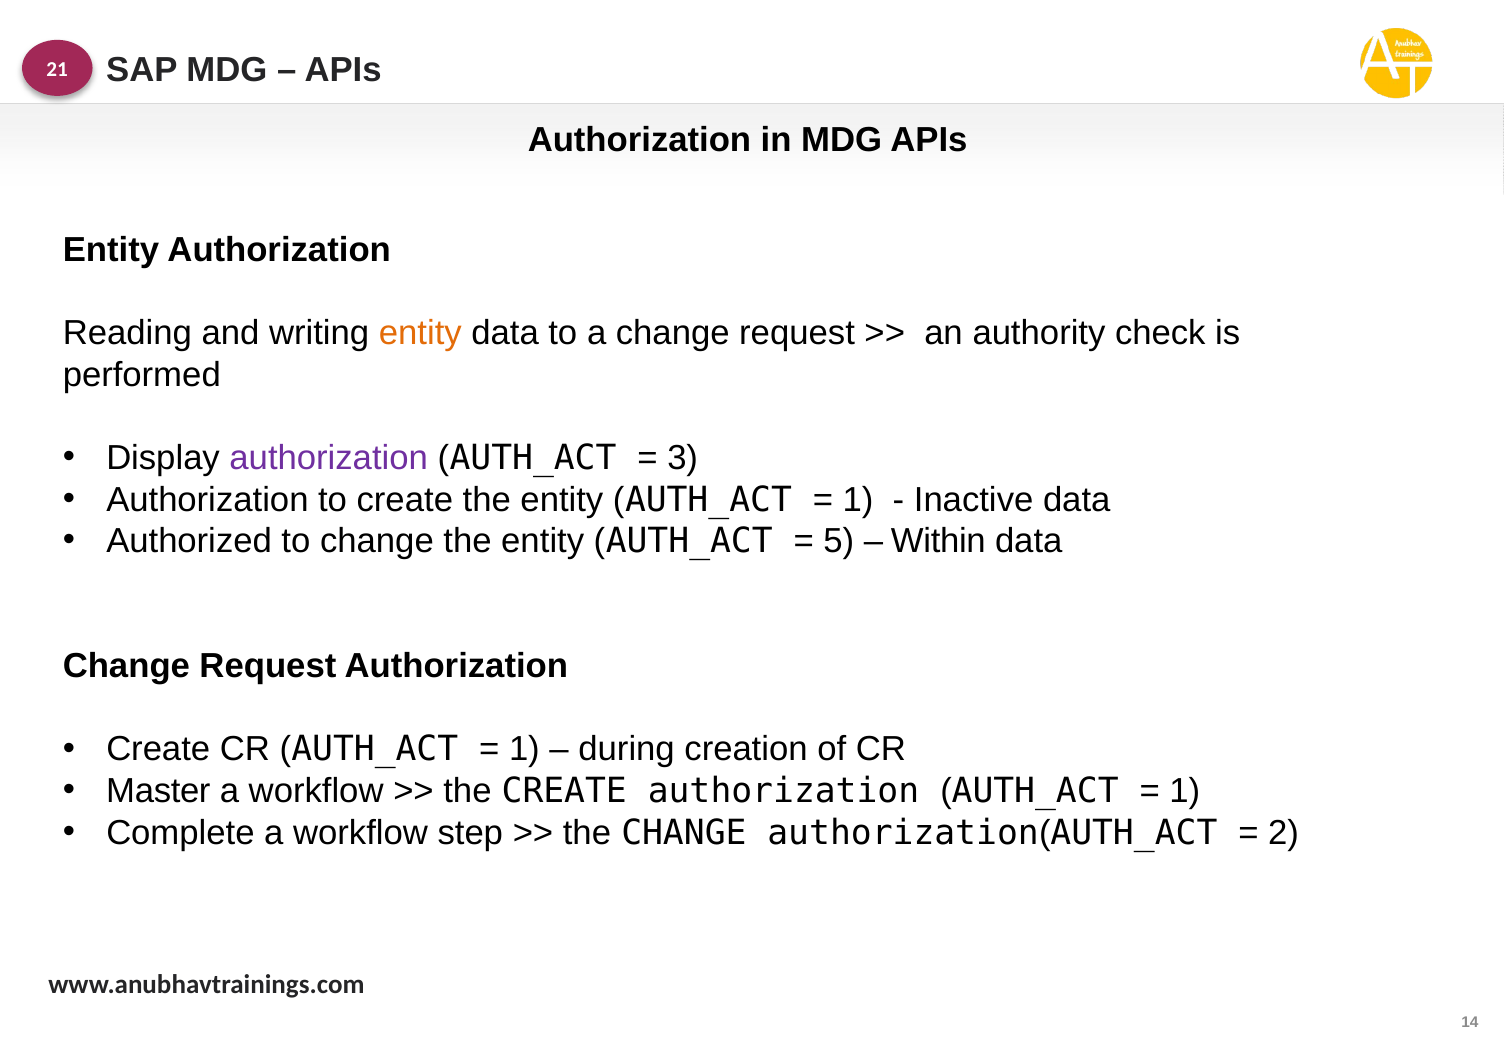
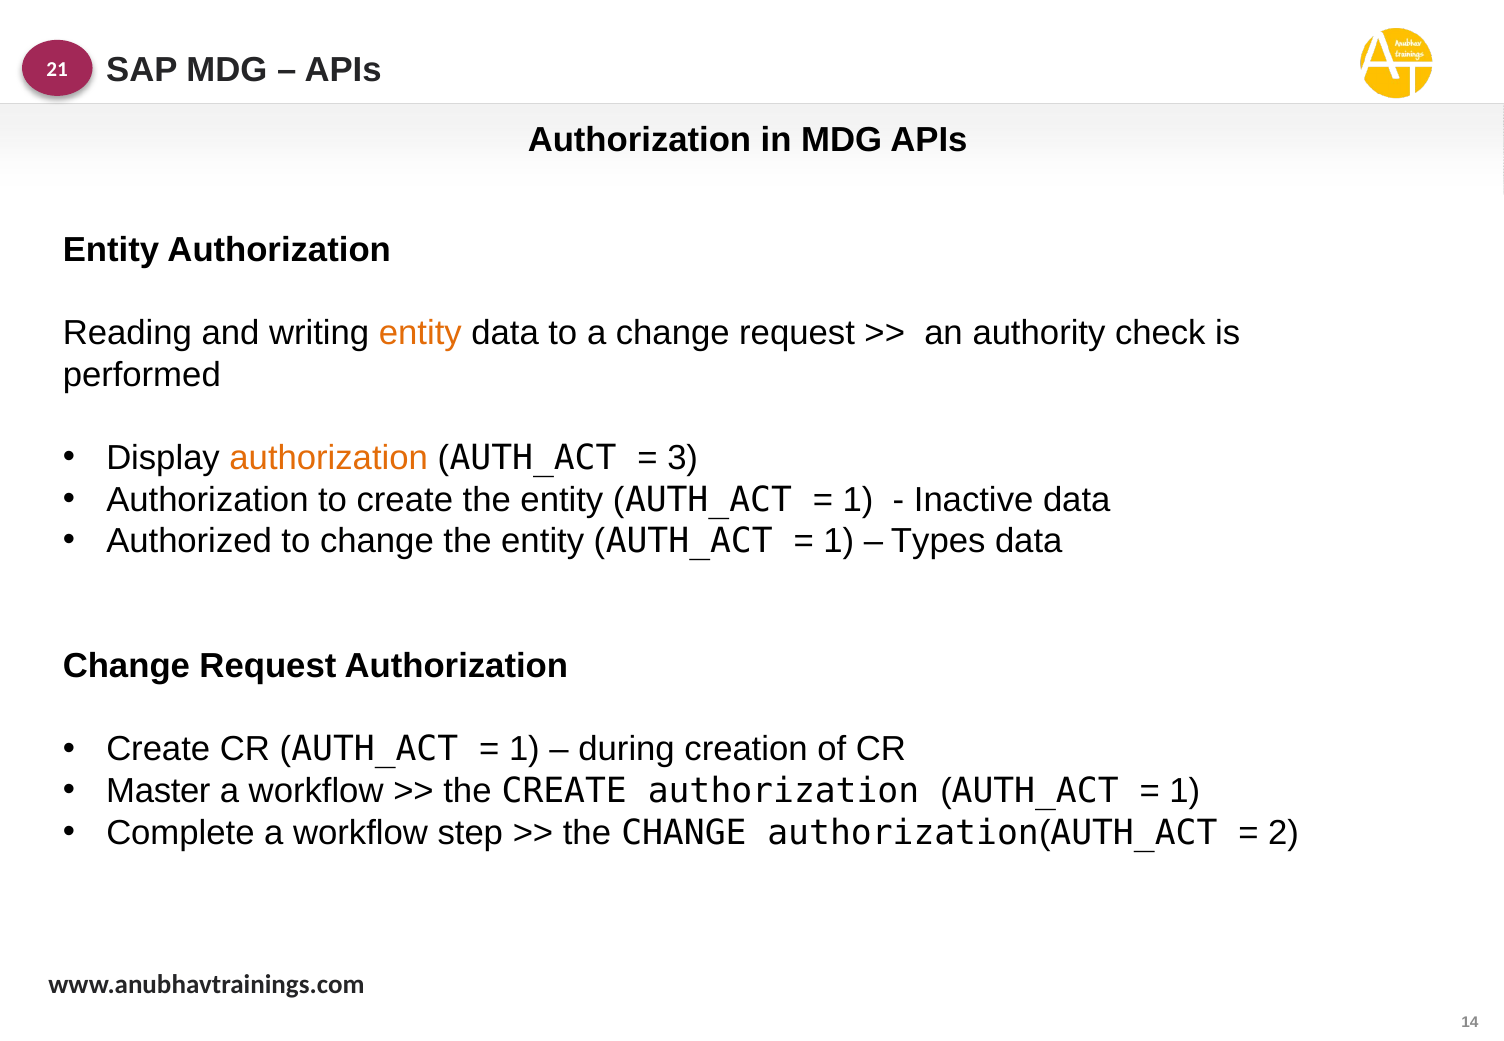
authorization at (329, 458) colour: purple -> orange
5 at (839, 541): 5 -> 1
Within: Within -> Types
